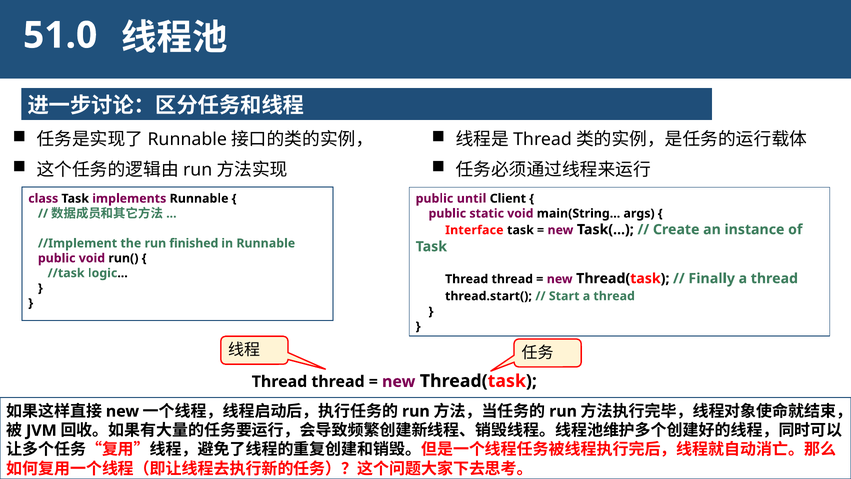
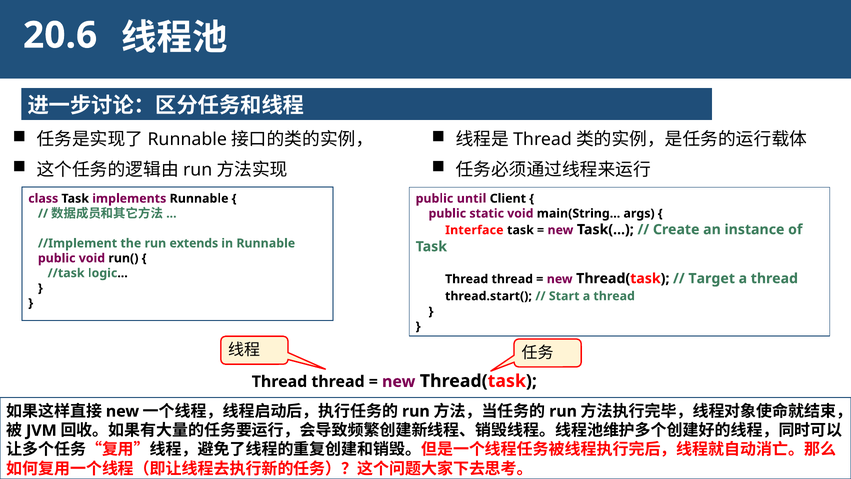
51.0: 51.0 -> 20.6
finished: finished -> extends
Finally: Finally -> Target
